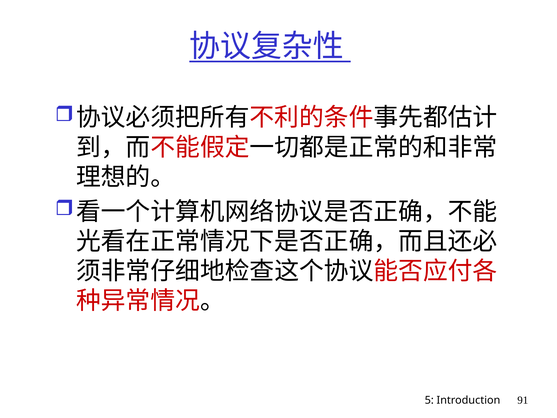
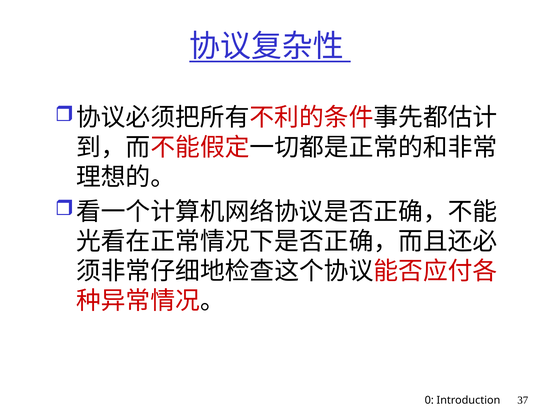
5: 5 -> 0
91: 91 -> 37
